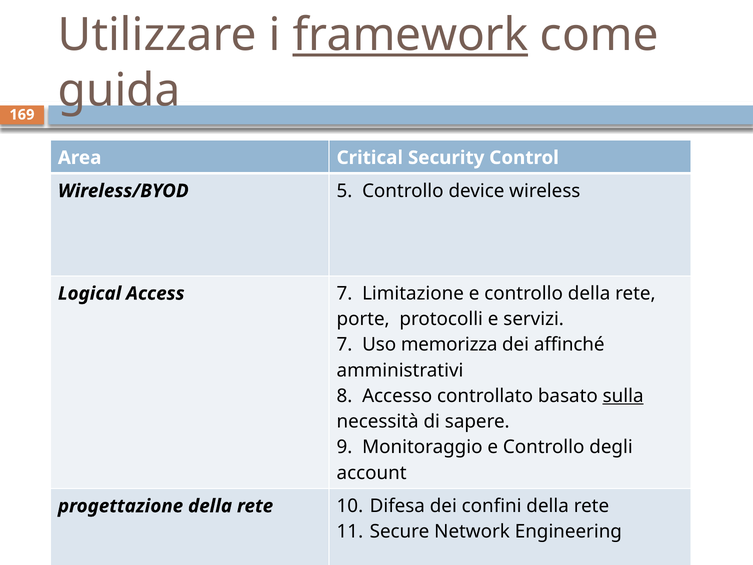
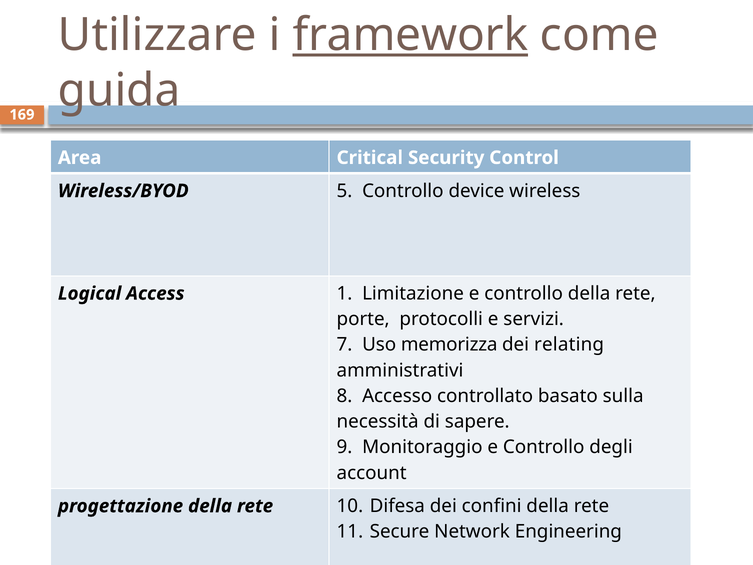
Access 7: 7 -> 1
affinché: affinché -> relating
sulla underline: present -> none
